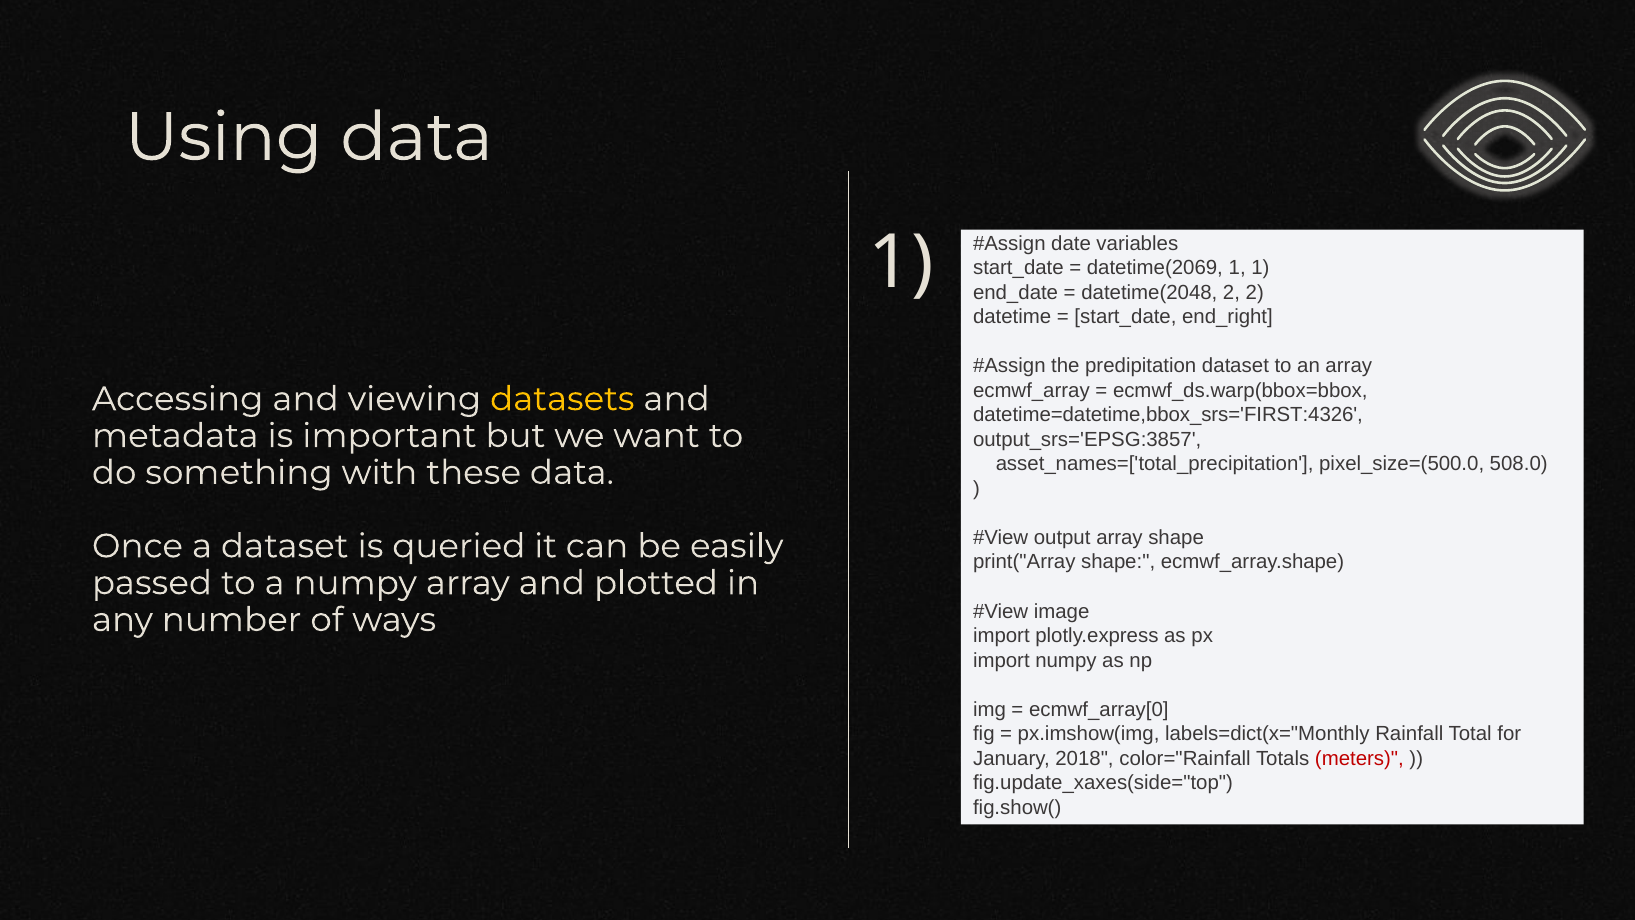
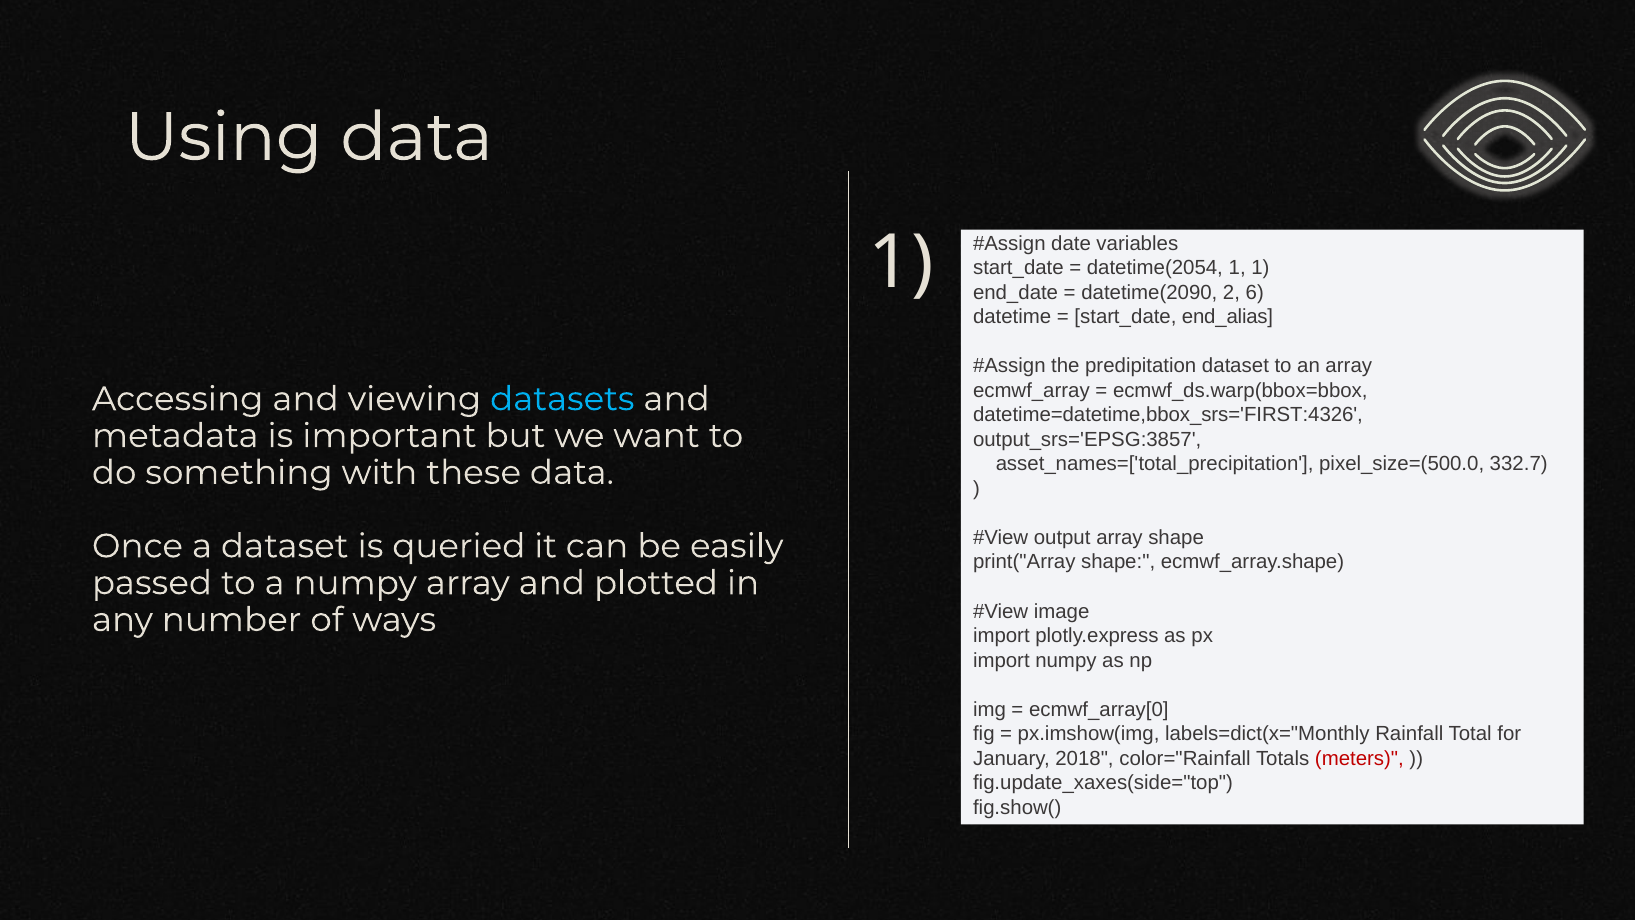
datetime(2069: datetime(2069 -> datetime(2054
datetime(2048: datetime(2048 -> datetime(2090
2 2: 2 -> 6
end_right: end_right -> end_alias
datasets colour: yellow -> light blue
508.0: 508.0 -> 332.7
